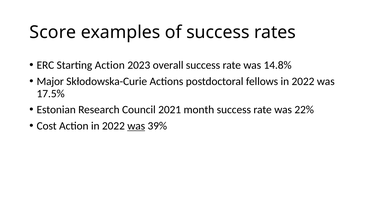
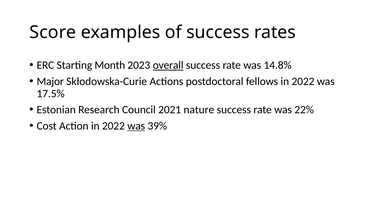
Starting Action: Action -> Month
overall underline: none -> present
month: month -> nature
